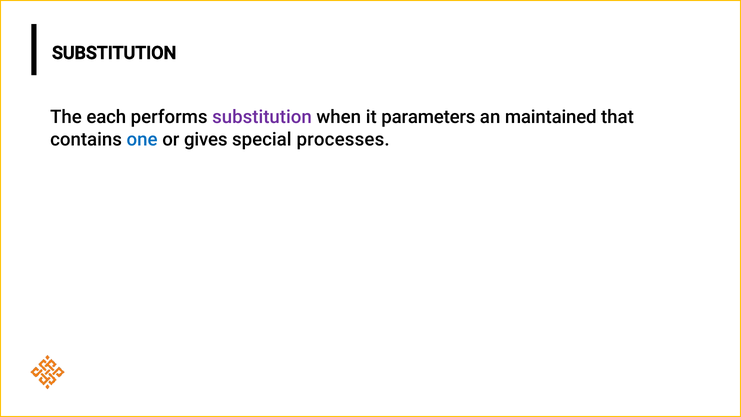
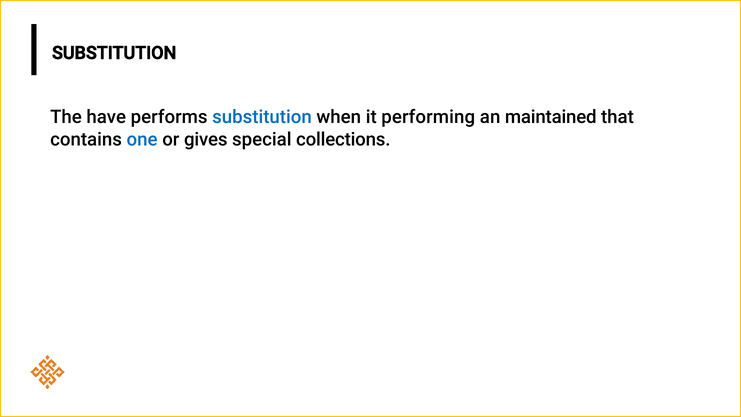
each: each -> have
substitution at (262, 117) colour: purple -> blue
parameters: parameters -> performing
processes: processes -> collections
